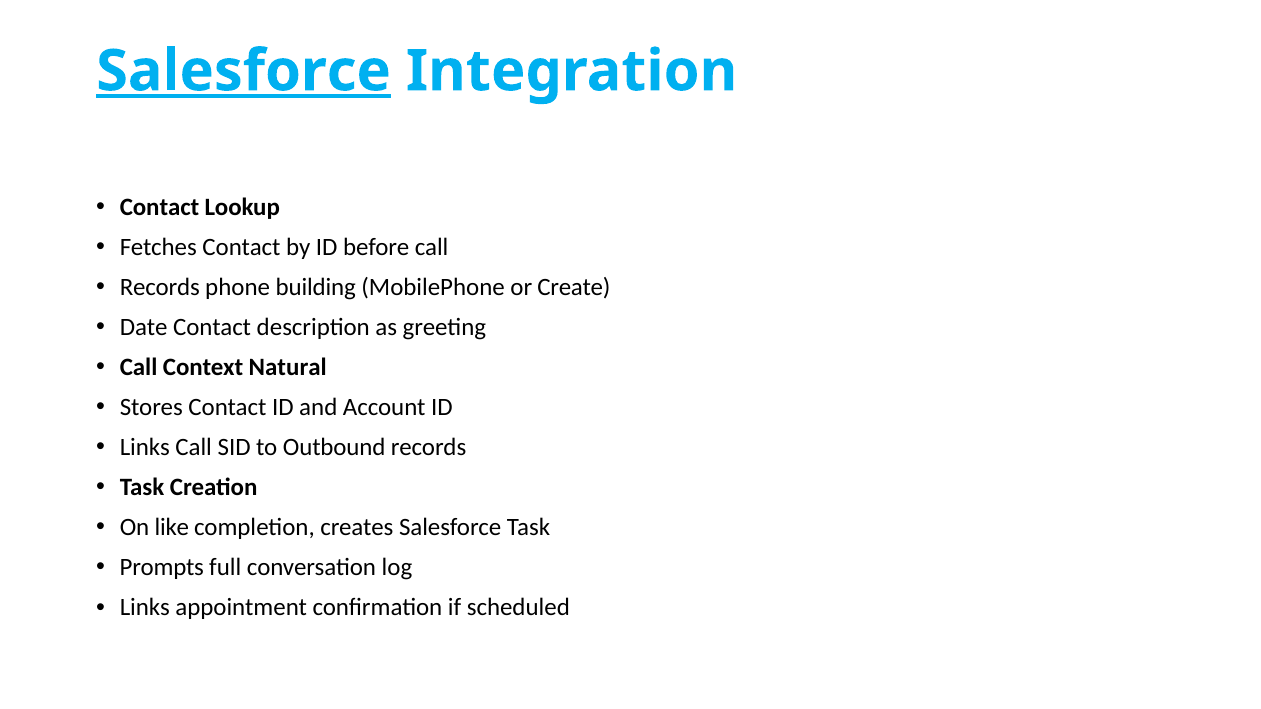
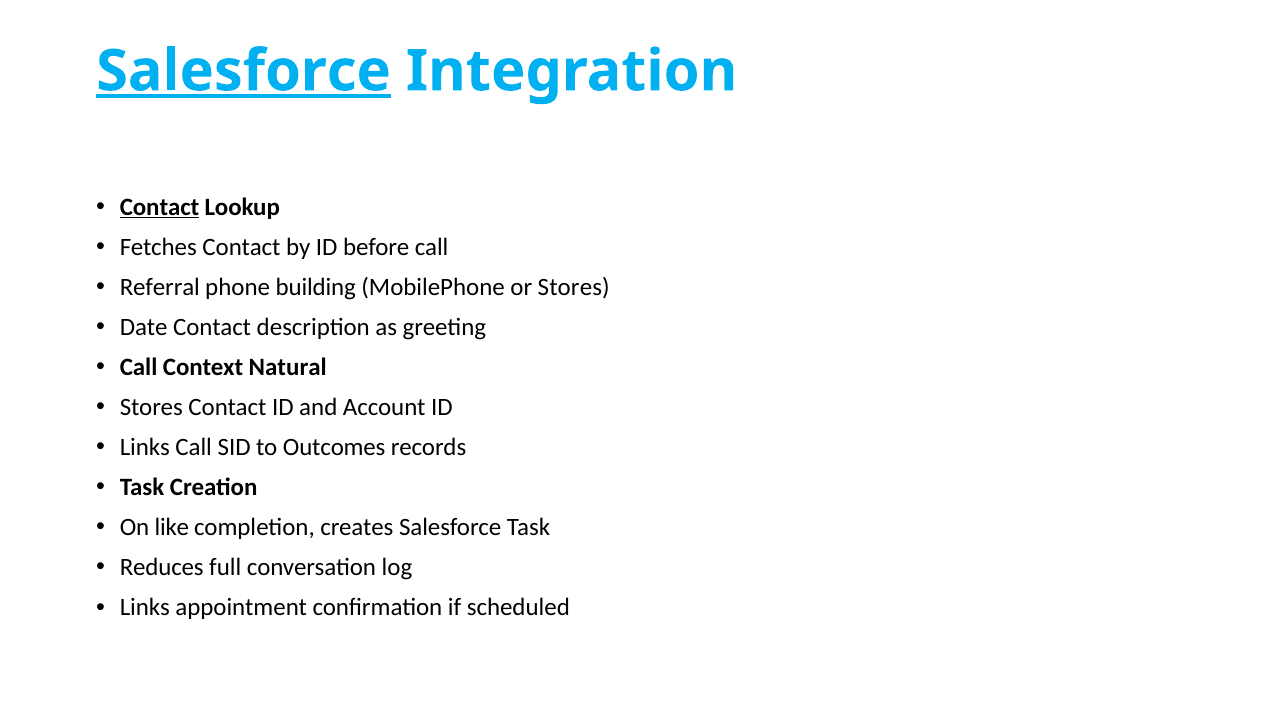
Contact at (160, 207) underline: none -> present
Records at (160, 287): Records -> Referral
or Create: Create -> Stores
Outbound: Outbound -> Outcomes
Prompts: Prompts -> Reduces
